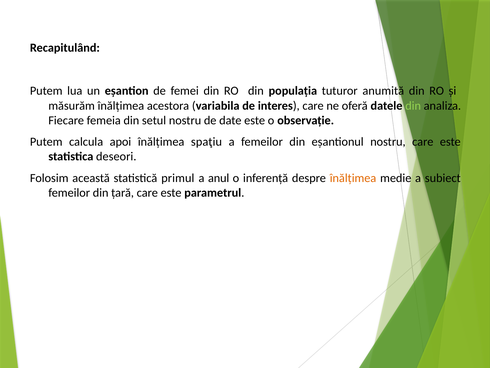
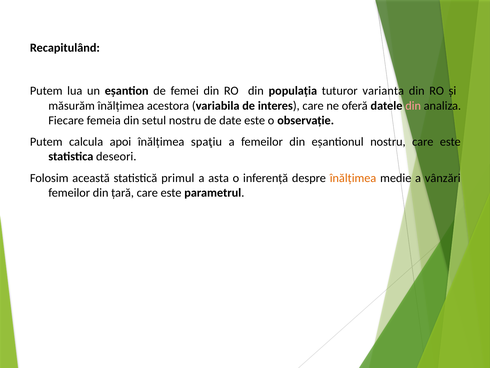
anumită: anumită -> varianta
din at (413, 105) colour: light green -> pink
anul: anul -> asta
subiect: subiect -> vânzări
